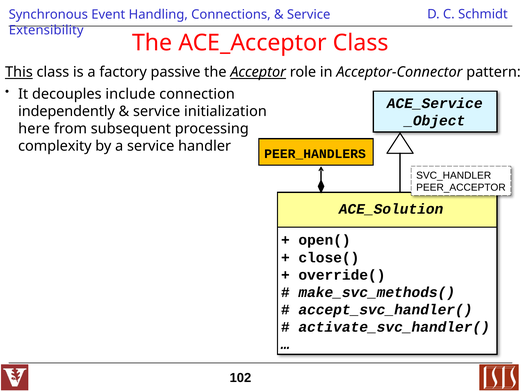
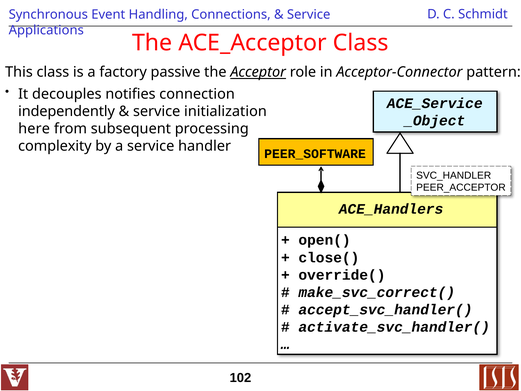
Extensibility: Extensibility -> Applications
This underline: present -> none
include: include -> notifies
PEER_HANDLERS: PEER_HANDLERS -> PEER_SOFTWARE
ACE_Solution: ACE_Solution -> ACE_Handlers
make_svc_methods(: make_svc_methods( -> make_svc_correct(
